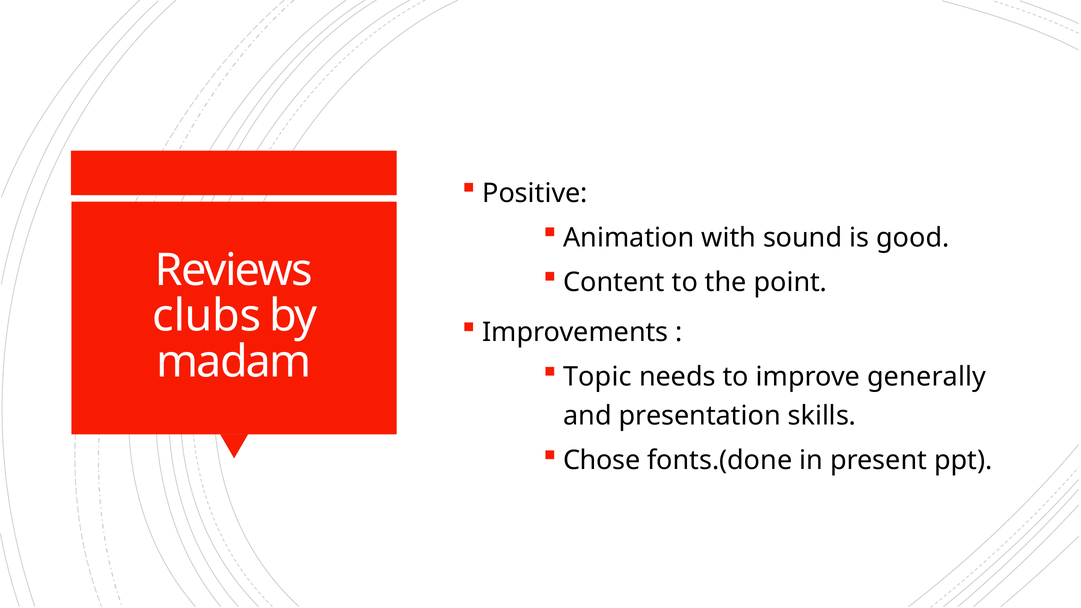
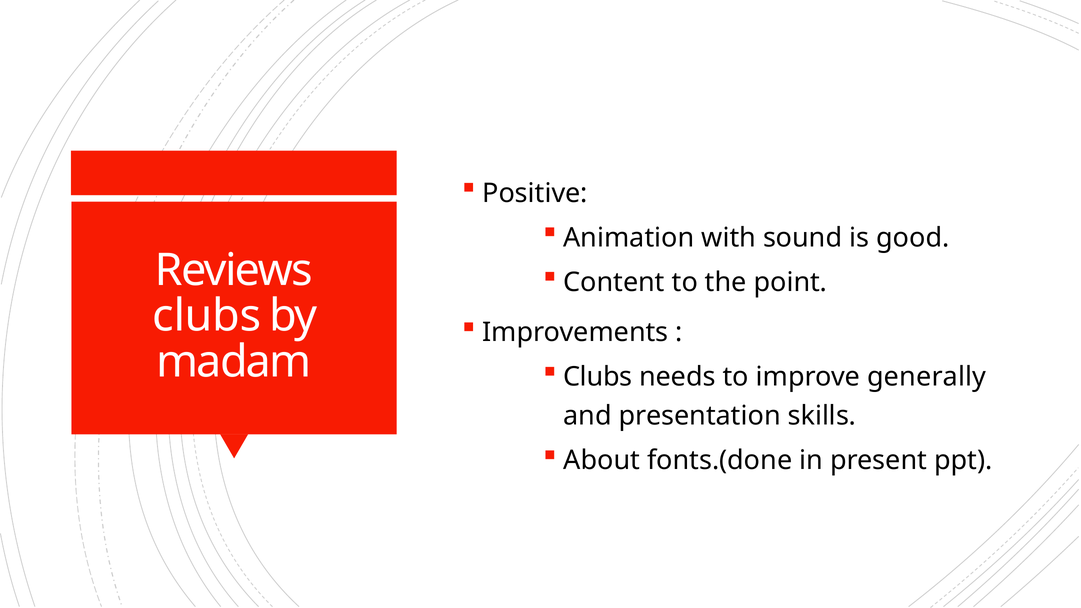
Topic at (598, 377): Topic -> Clubs
Chose: Chose -> About
